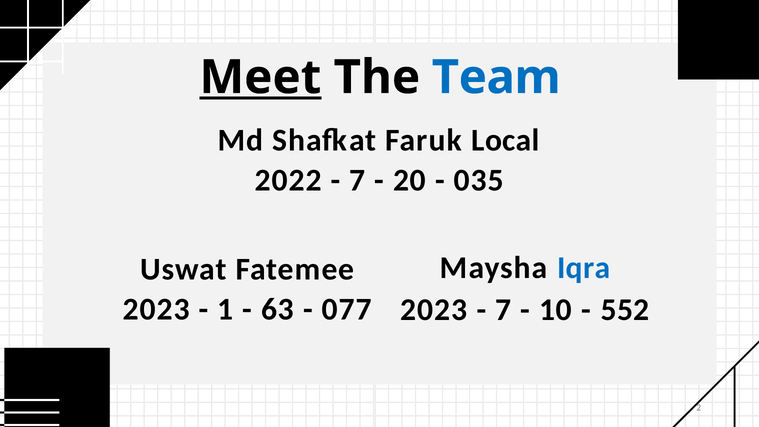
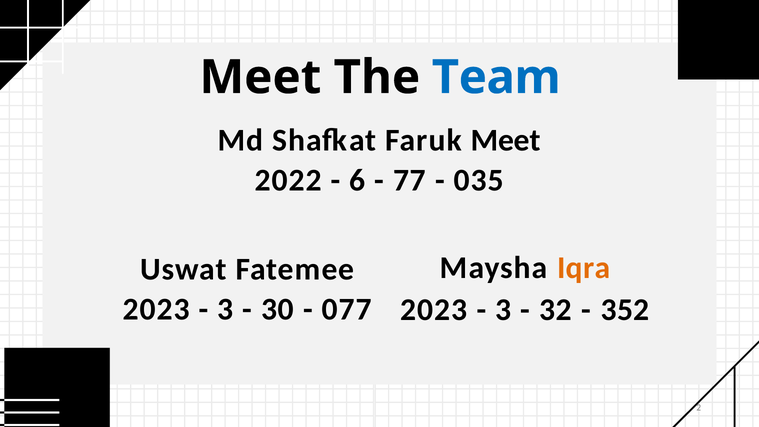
Meet at (260, 77) underline: present -> none
Faruk Local: Local -> Meet
7 at (357, 181): 7 -> 6
20: 20 -> 77
Iqra colour: blue -> orange
1 at (225, 309): 1 -> 3
63: 63 -> 30
7 at (503, 310): 7 -> 3
10: 10 -> 32
552: 552 -> 352
